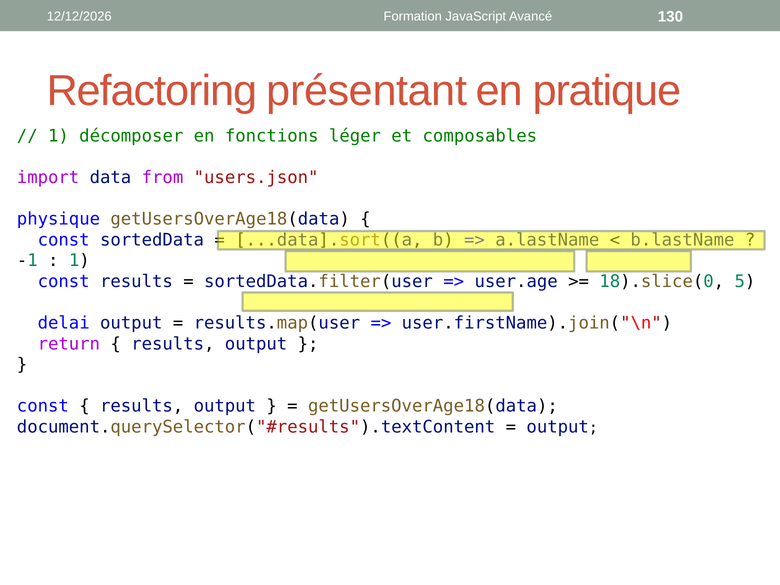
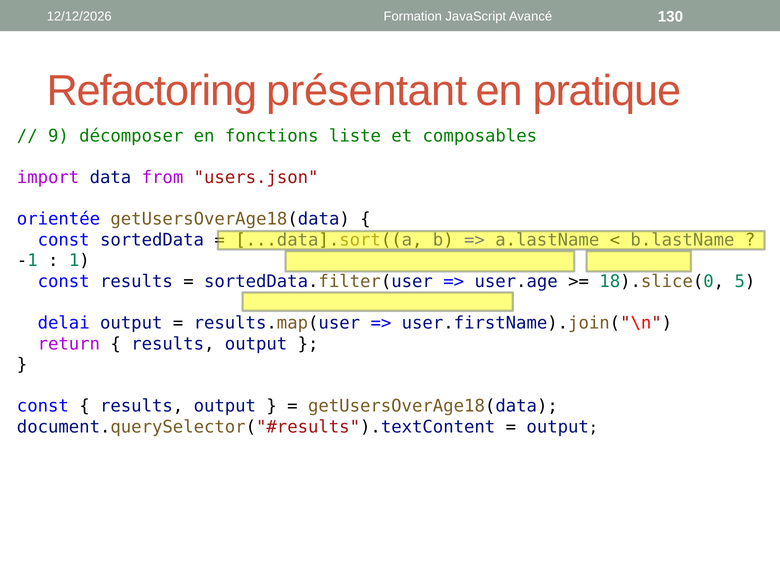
1 at (58, 136): 1 -> 9
léger: léger -> liste
physique: physique -> orientée
